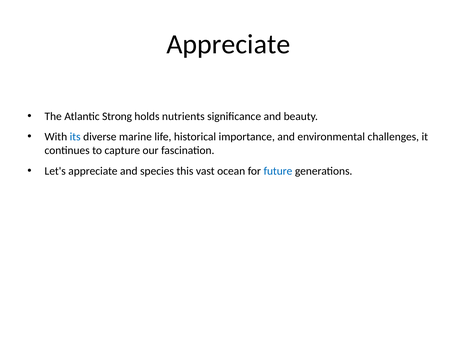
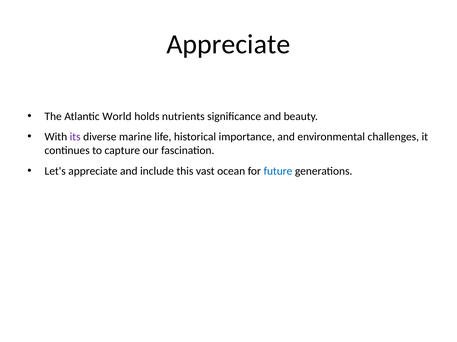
Strong: Strong -> World
its colour: blue -> purple
species: species -> include
